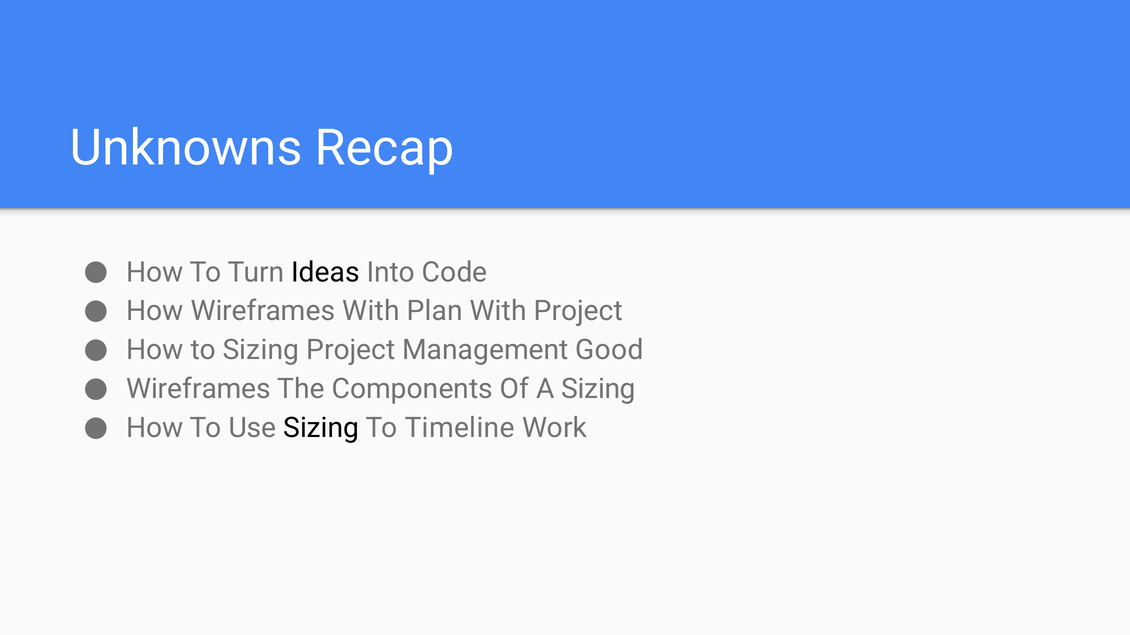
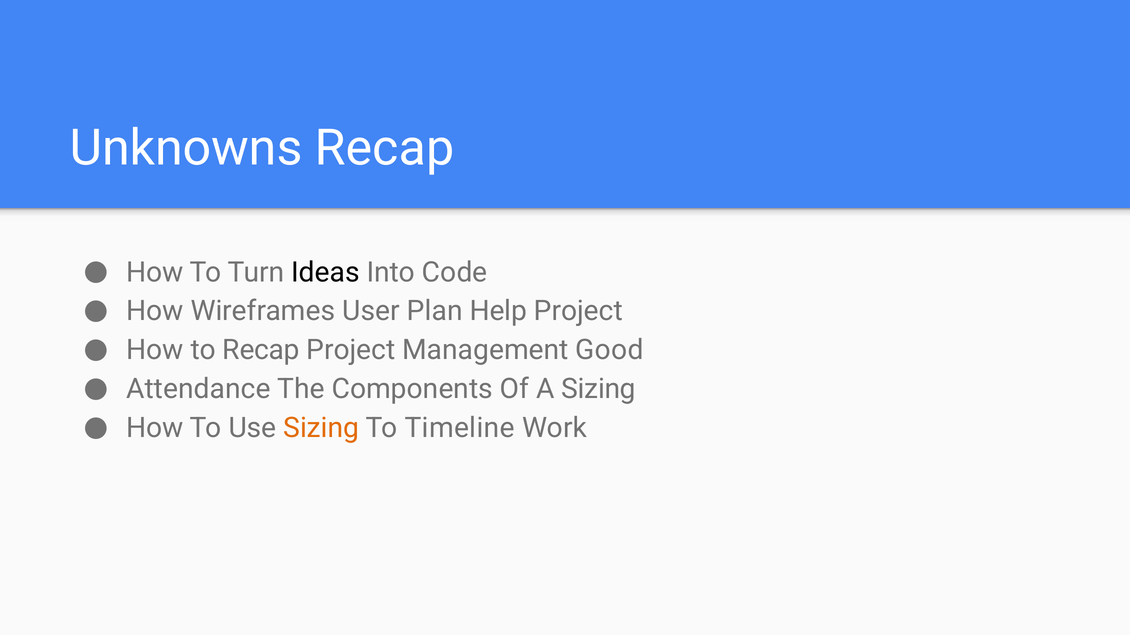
Wireframes With: With -> User
Plan With: With -> Help
to Sizing: Sizing -> Recap
Wireframes at (199, 389): Wireframes -> Attendance
Sizing at (321, 428) colour: black -> orange
